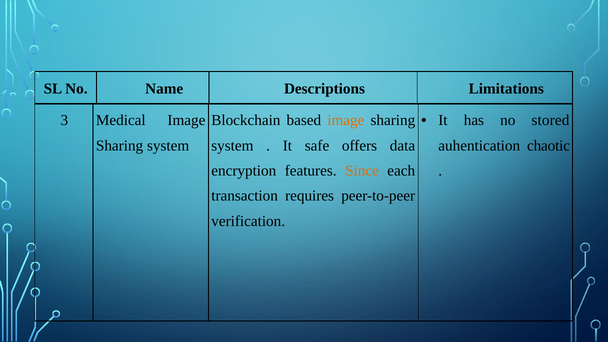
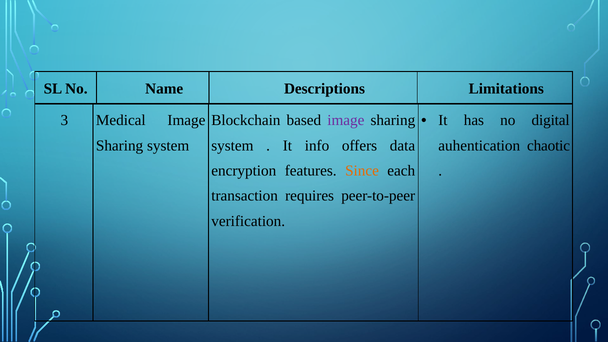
image at (346, 120) colour: orange -> purple
stored: stored -> digital
safe: safe -> info
